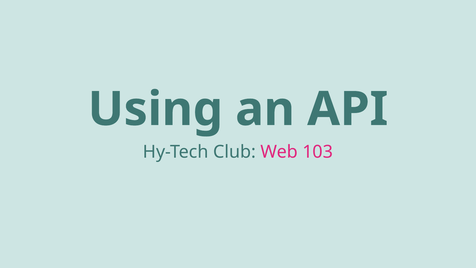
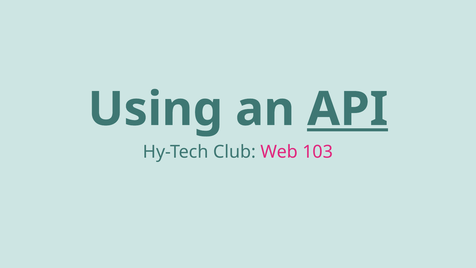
API underline: none -> present
